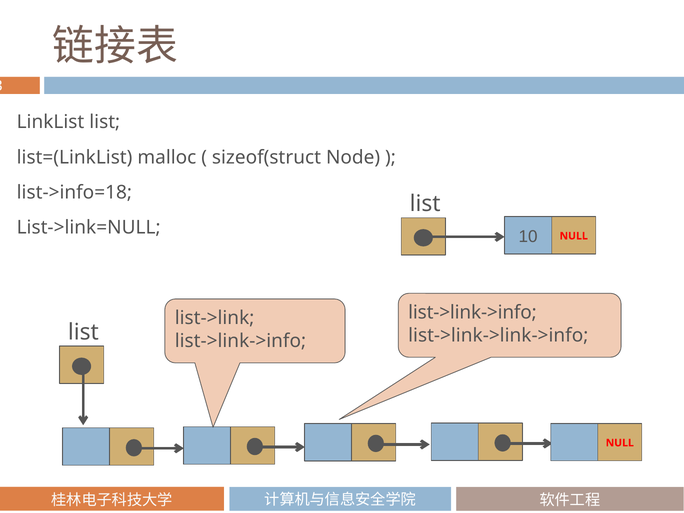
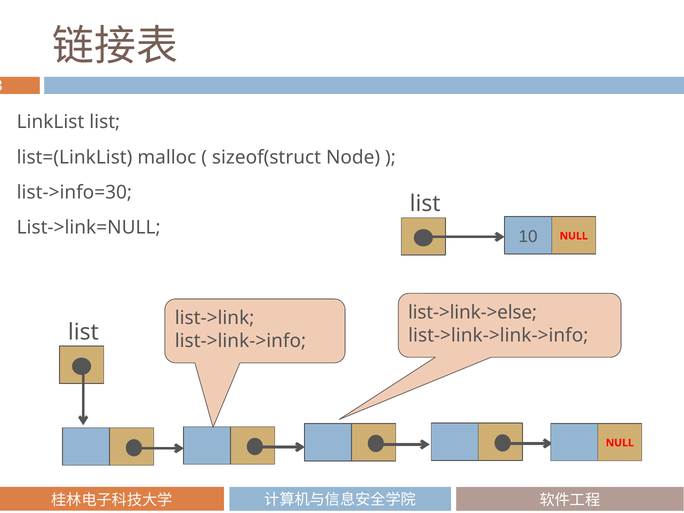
list->info=18: list->info=18 -> list->info=30
list->link->info at (473, 313): list->link->info -> list->link->else
